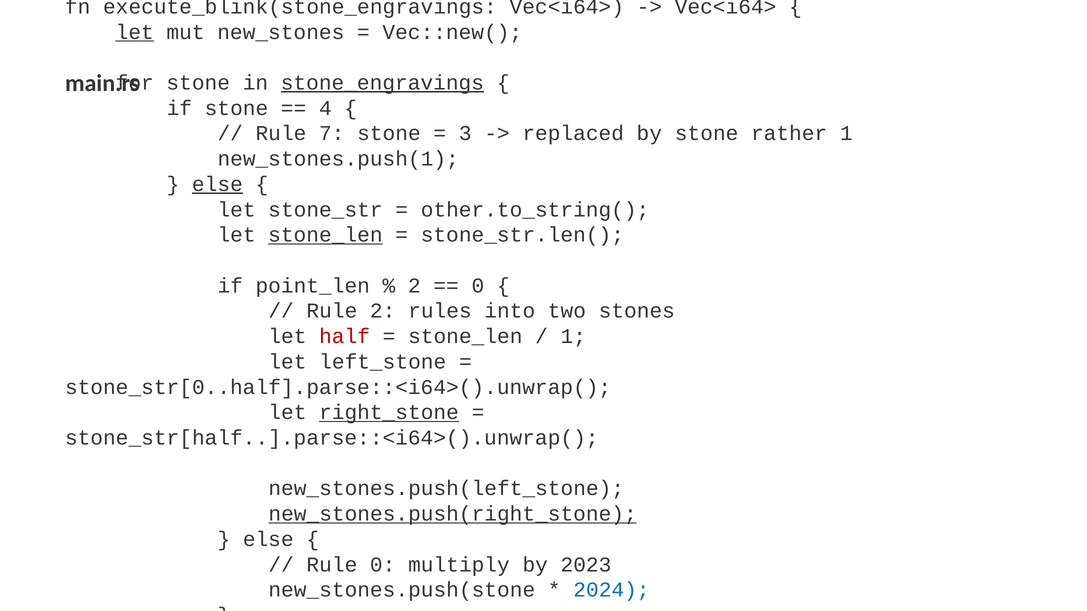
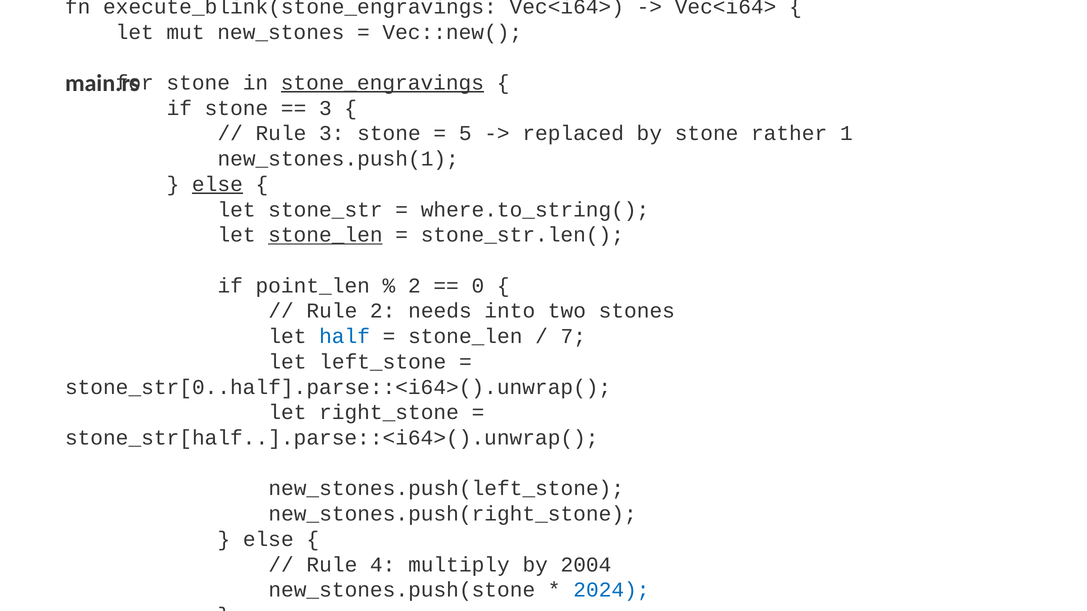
let at (135, 32) underline: present -> none
4 at (325, 108): 4 -> 3
Rule 7: 7 -> 3
3: 3 -> 5
other.to_string(: other.to_string( -> where.to_string(
2 rules: rules -> needs
half colour: red -> blue
1 at (573, 337): 1 -> 7
right_stone underline: present -> none
new_stones.push(right_stone underline: present -> none
Rule 0: 0 -> 4
2023: 2023 -> 2004
